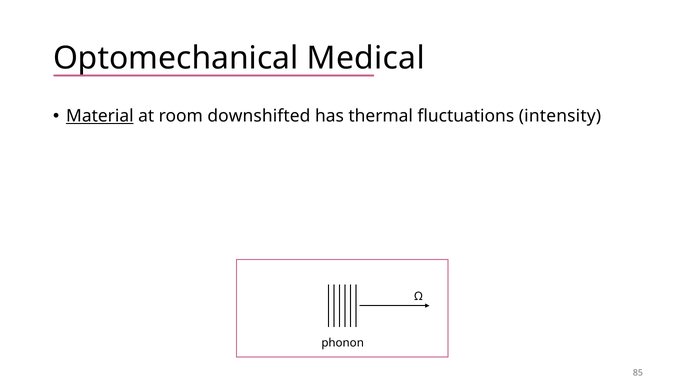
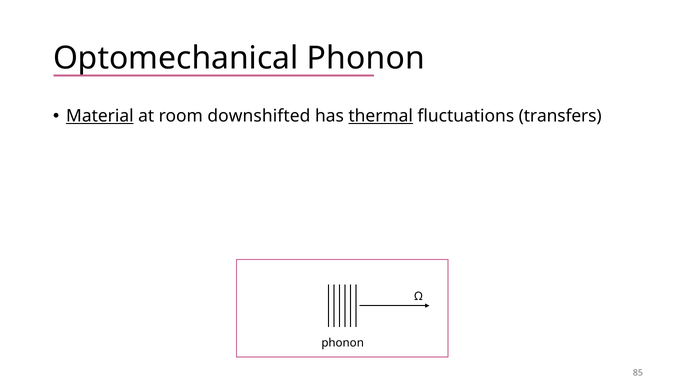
Medical at (366, 58): Medical -> Phonon
thermal underline: none -> present
intensity: intensity -> transfers
